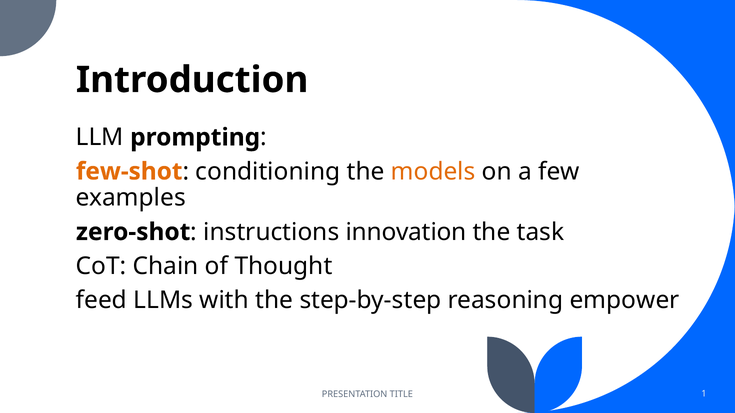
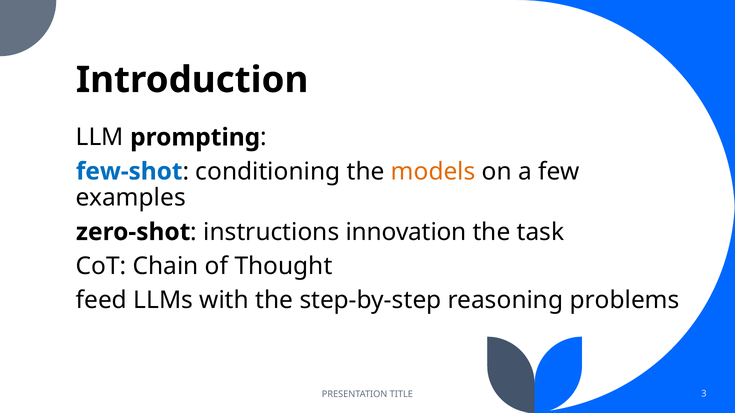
few-shot colour: orange -> blue
empower: empower -> problems
1: 1 -> 3
